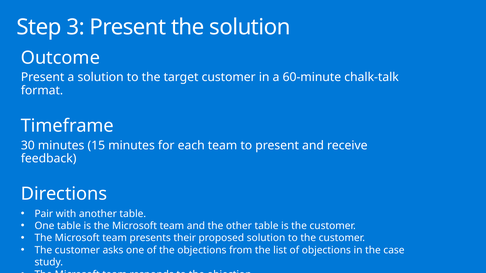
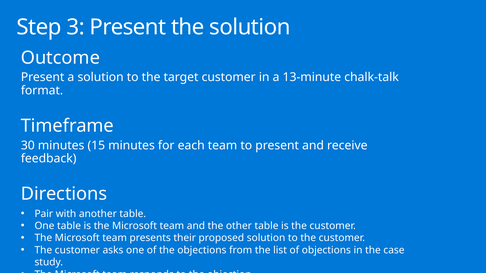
60-minute: 60-minute -> 13-minute
